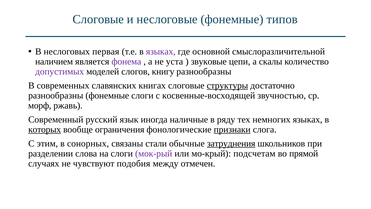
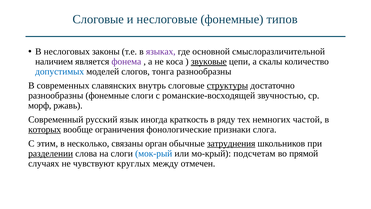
первая: первая -> законы
уста: уста -> коса
звуковые underline: none -> present
допустимых colour: purple -> blue
книгу: книгу -> тонга
книгах: книгах -> внутрь
косвенные-восходящей: косвенные-восходящей -> романские-восходящей
наличные: наличные -> краткость
немногих языках: языках -> частой
признаки underline: present -> none
сонорных: сонорных -> несколько
стали: стали -> орган
разделении underline: none -> present
мок-рый colour: purple -> blue
подобия: подобия -> круглых
